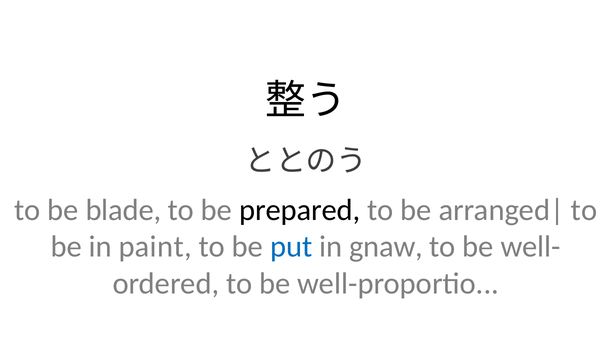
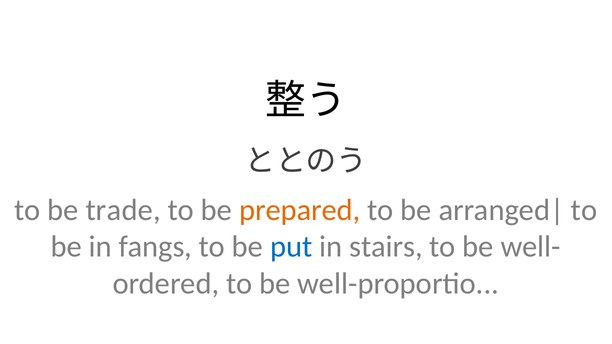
blade: blade -> trade
prepared colour: black -> orange
paint: paint -> fangs
gnaw: gnaw -> stairs
